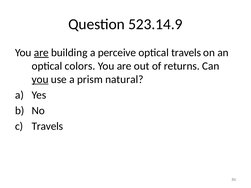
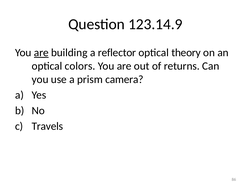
523.14.9: 523.14.9 -> 123.14.9
perceive: perceive -> reflector
optical travels: travels -> theory
you at (40, 79) underline: present -> none
natural: natural -> camera
